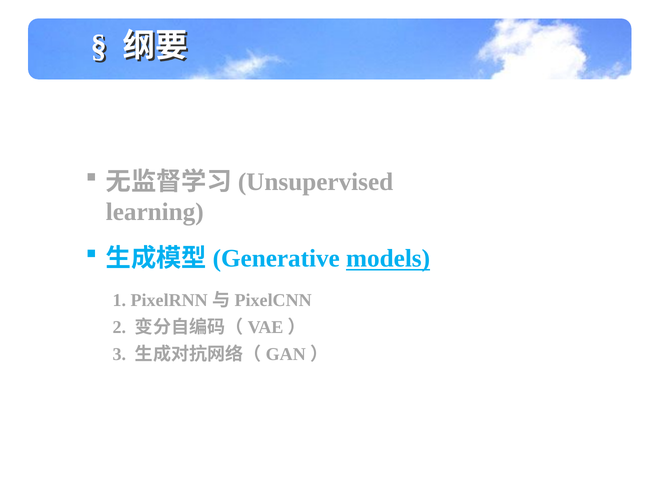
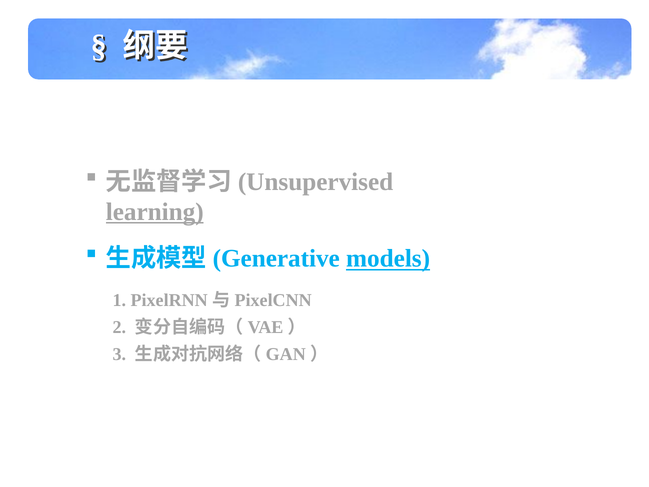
learning underline: none -> present
